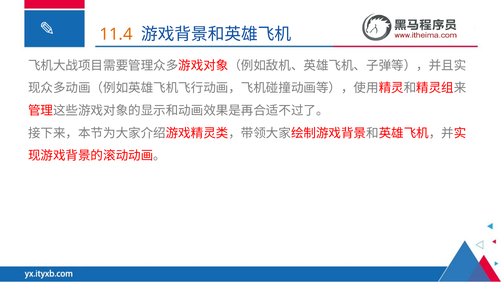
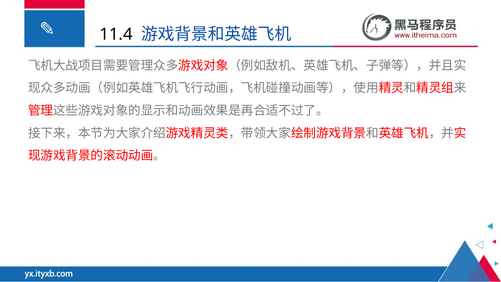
11.4 colour: orange -> black
